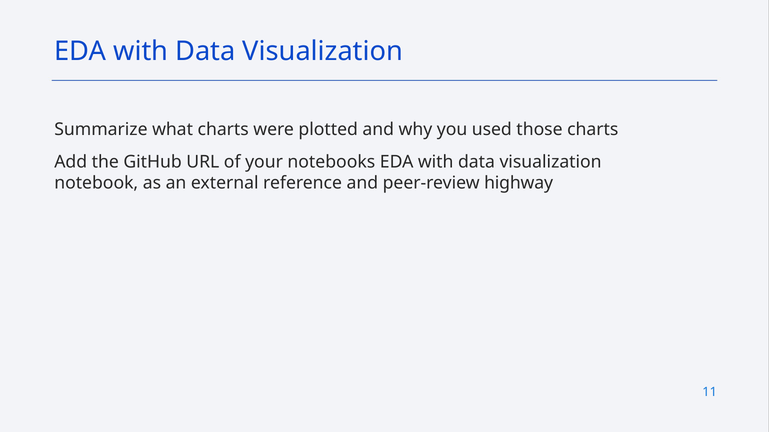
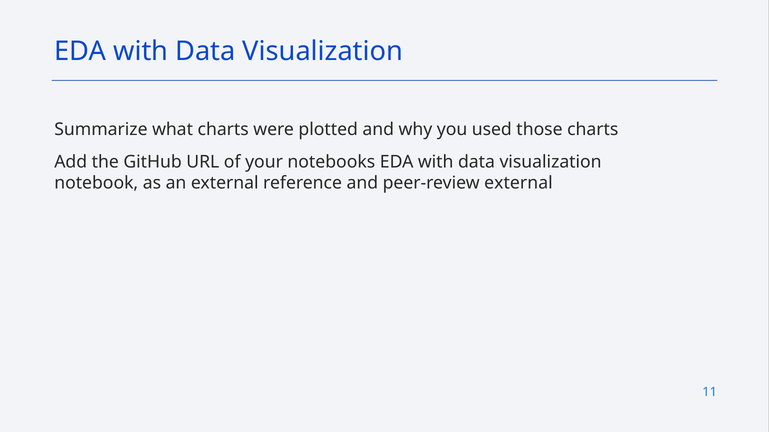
peer-review highway: highway -> external
